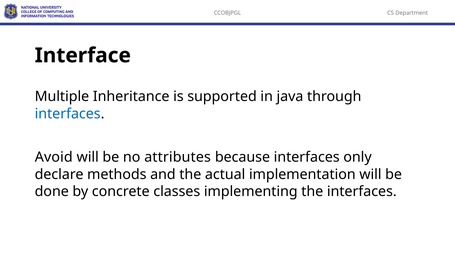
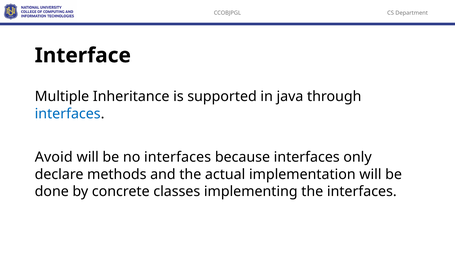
no attributes: attributes -> interfaces
